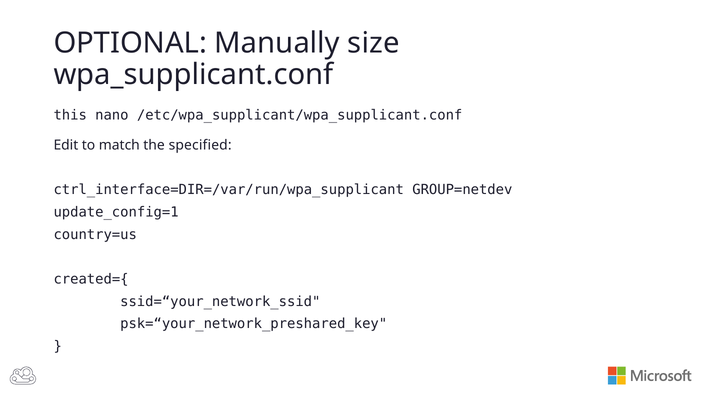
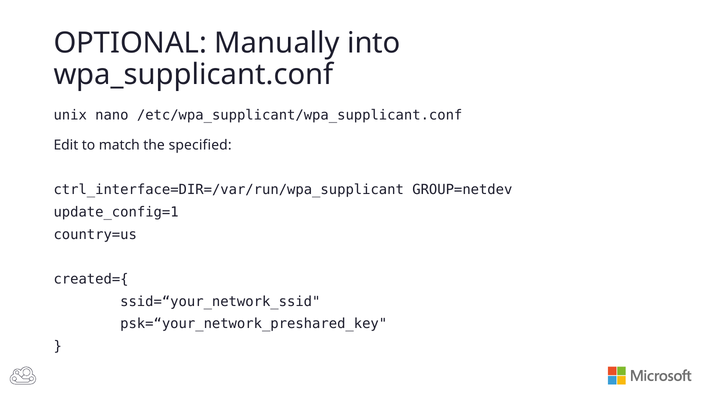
size: size -> into
this: this -> unix
